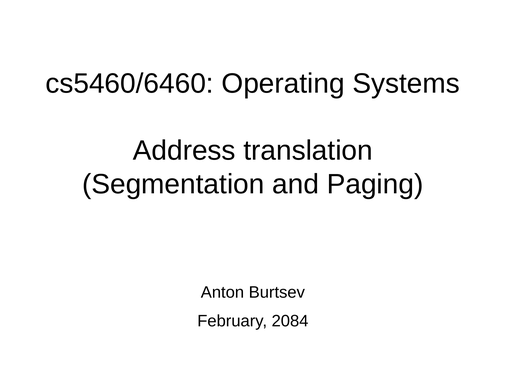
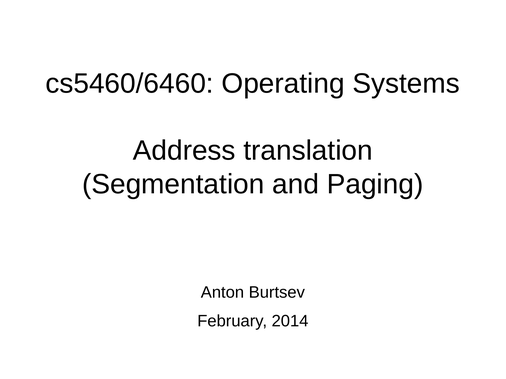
2084: 2084 -> 2014
